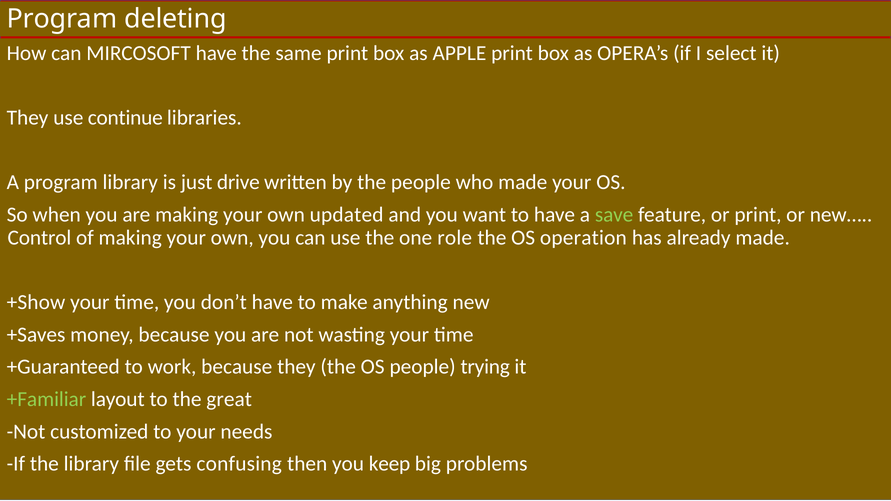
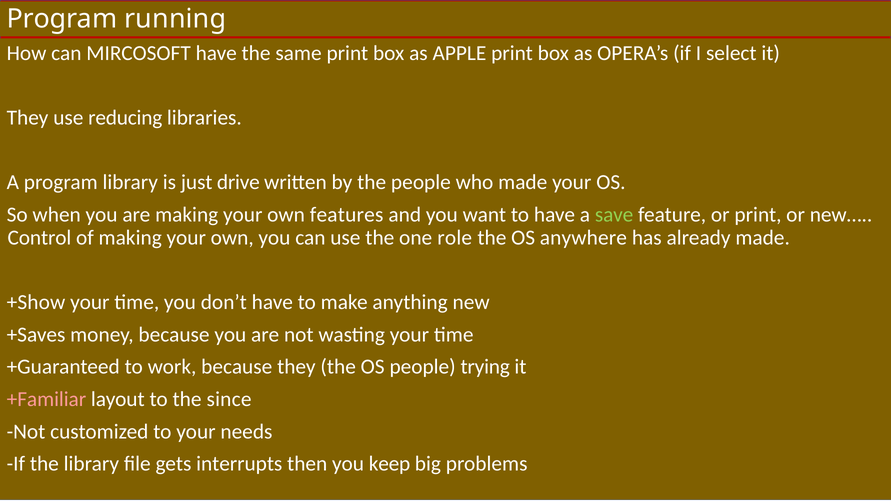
deleting: deleting -> running
continue: continue -> reducing
updated: updated -> features
operation: operation -> anywhere
+Familiar colour: light green -> pink
great: great -> since
gets confusing: confusing -> interrupts
